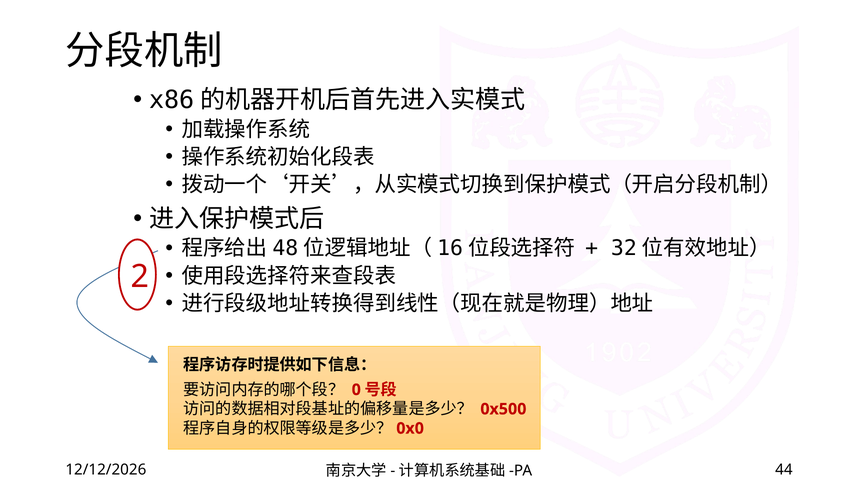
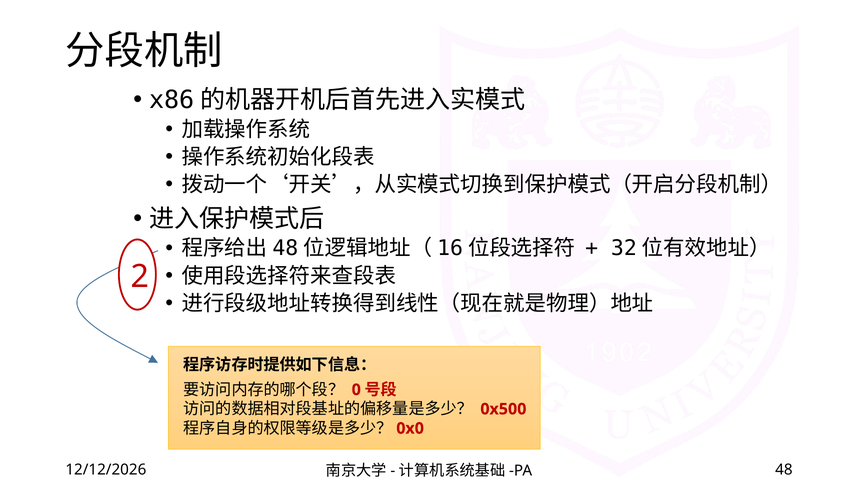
44: 44 -> 48
